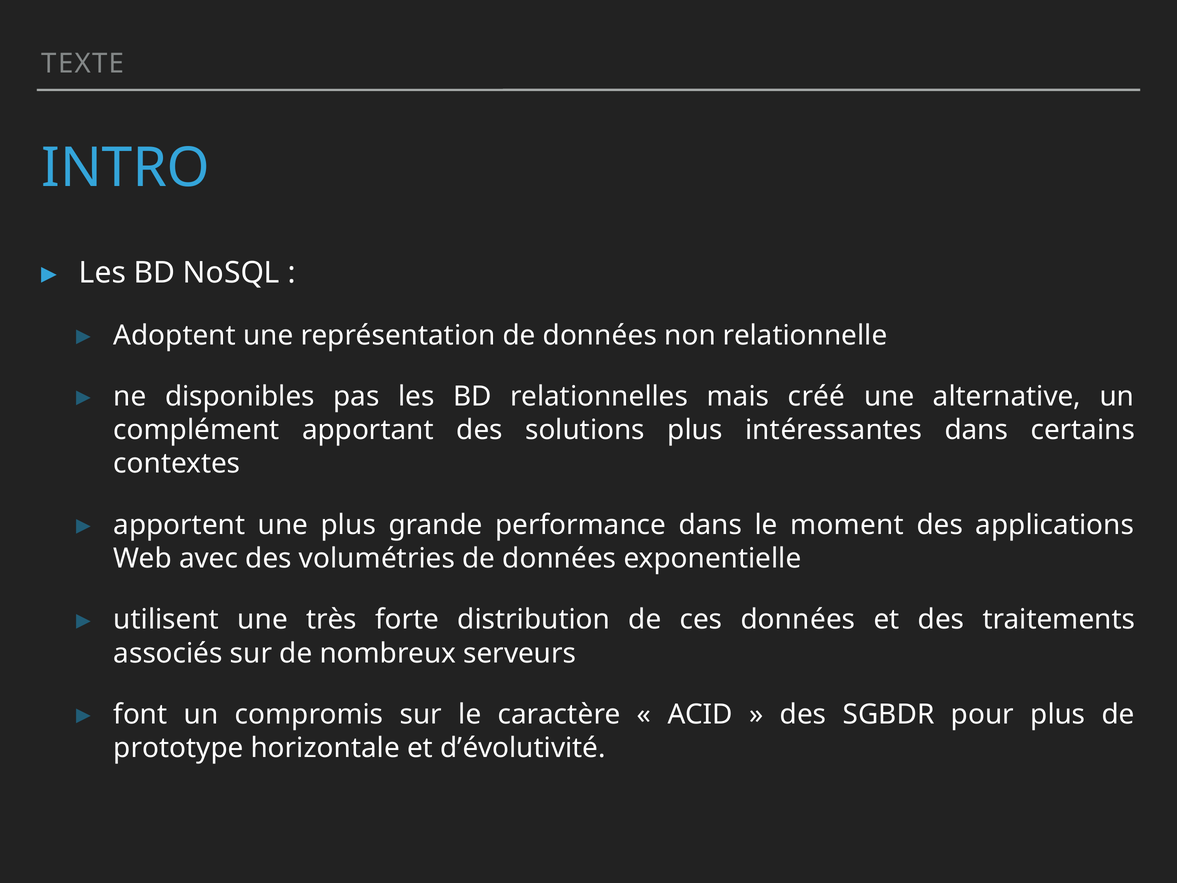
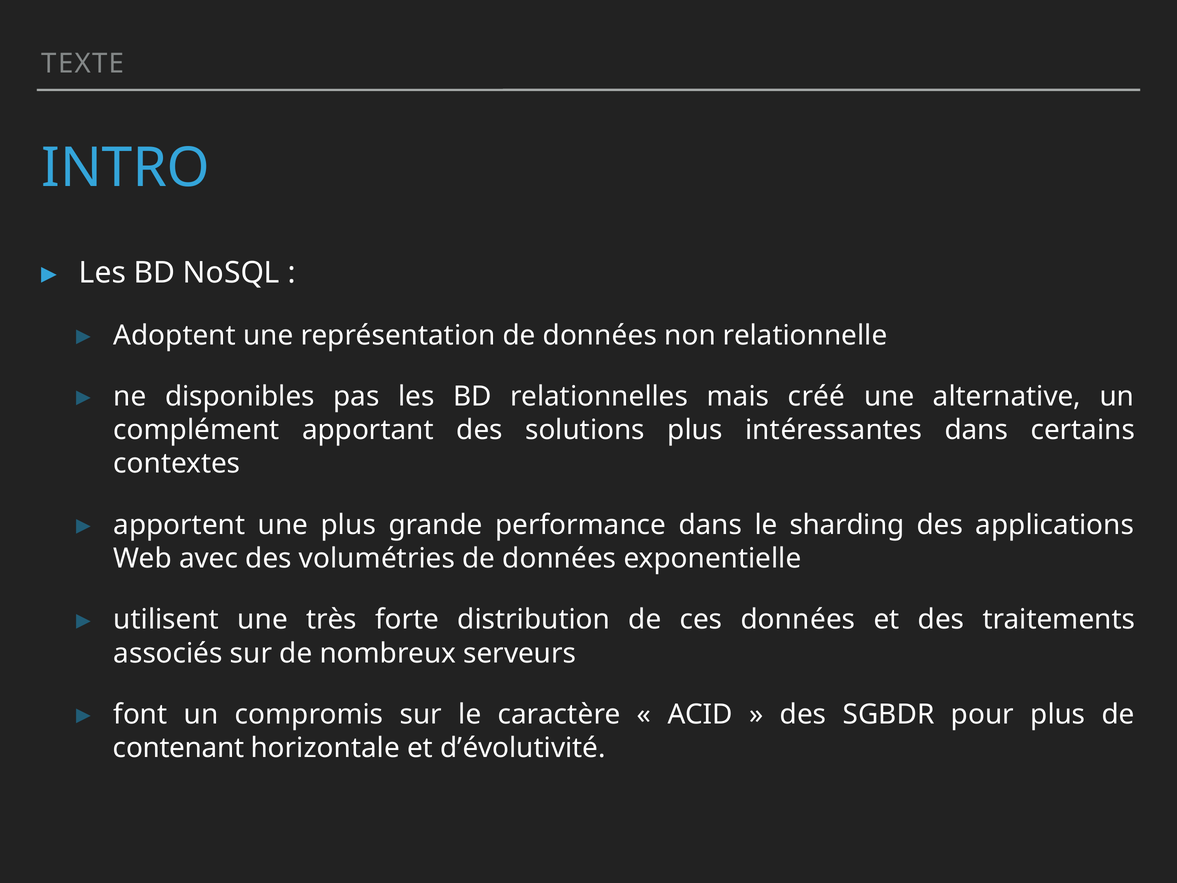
moment: moment -> sharding
prototype: prototype -> contenant
